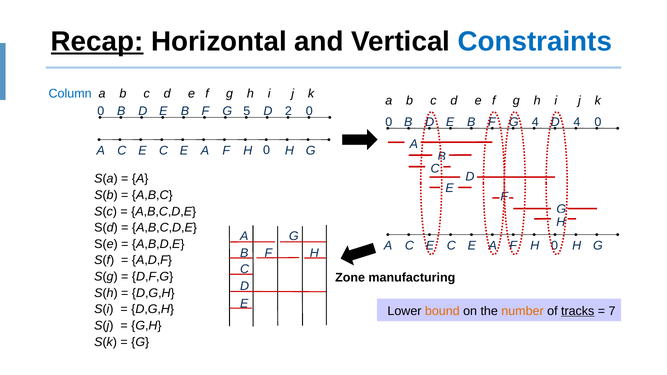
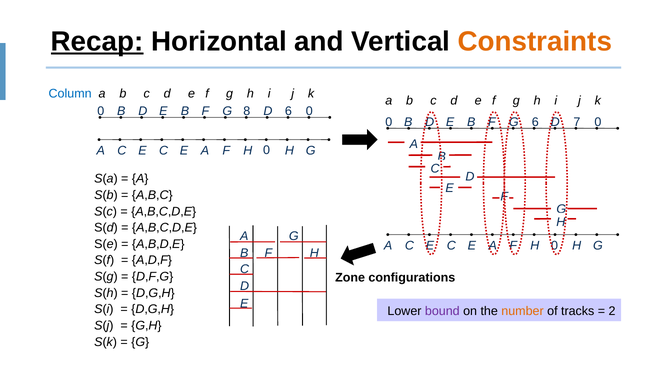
Constraints colour: blue -> orange
5: 5 -> 8
D 2: 2 -> 6
F 4: 4 -> 6
D 4: 4 -> 7
manufacturing: manufacturing -> configurations
bound colour: orange -> purple
tracks underline: present -> none
7: 7 -> 2
